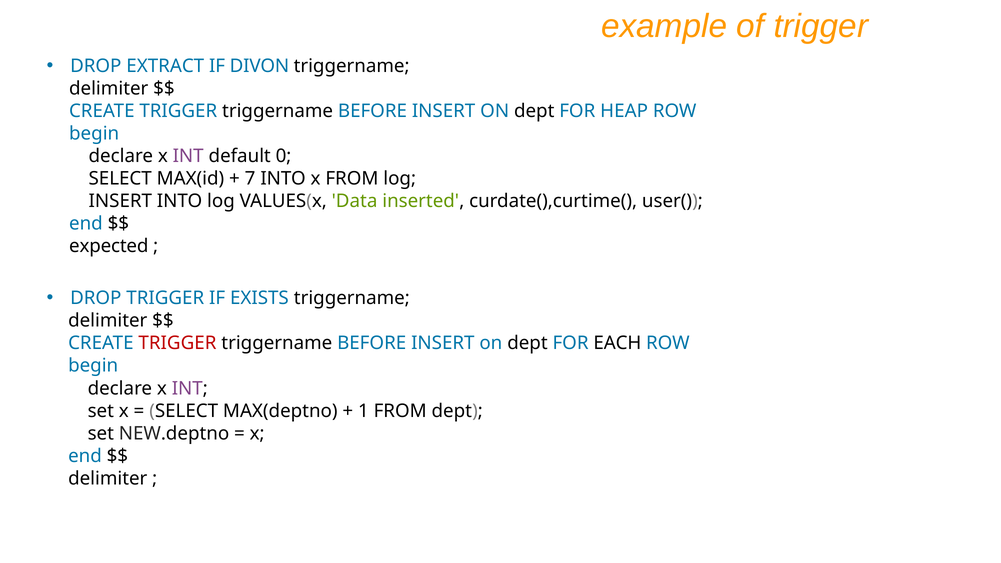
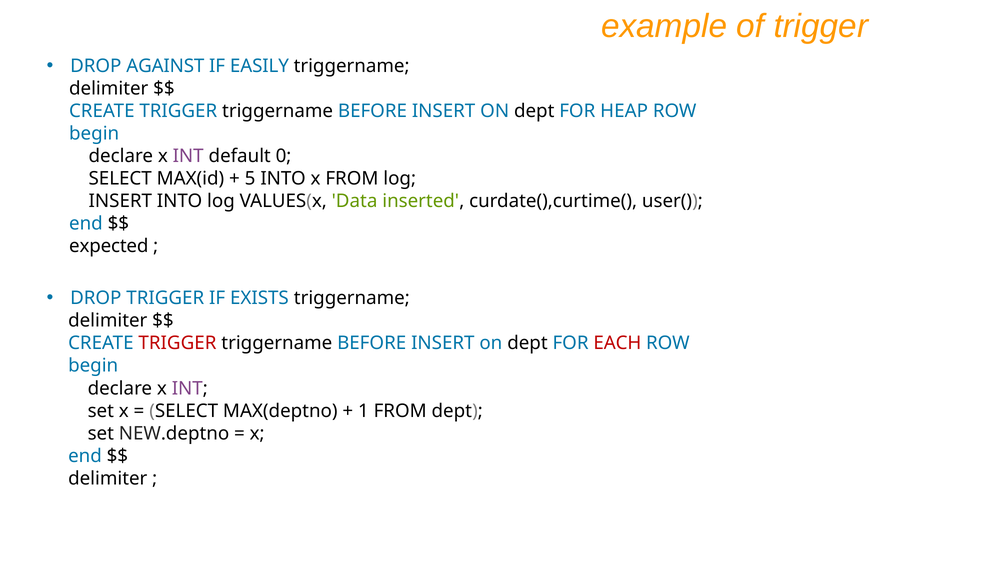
EXTRACT: EXTRACT -> AGAINST
DIVON: DIVON -> EASILY
7: 7 -> 5
EACH colour: black -> red
